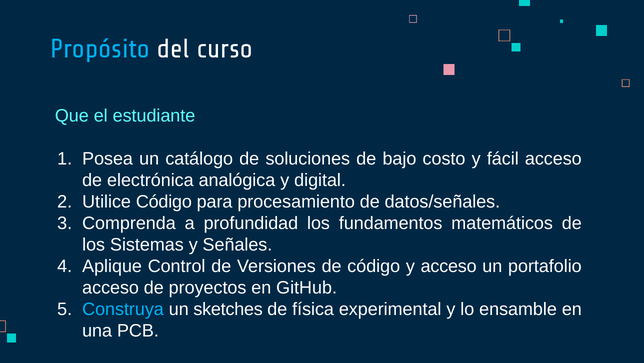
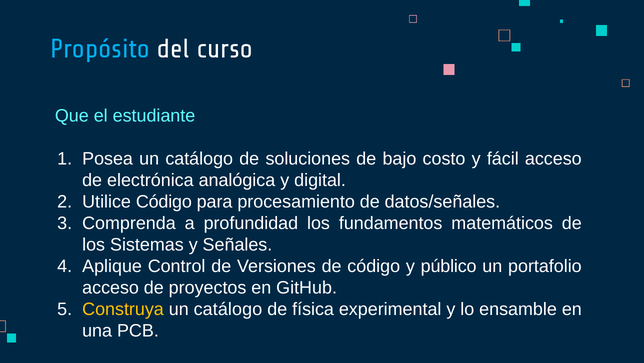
y acceso: acceso -> público
Construya colour: light blue -> yellow
sketches at (228, 309): sketches -> catálogo
